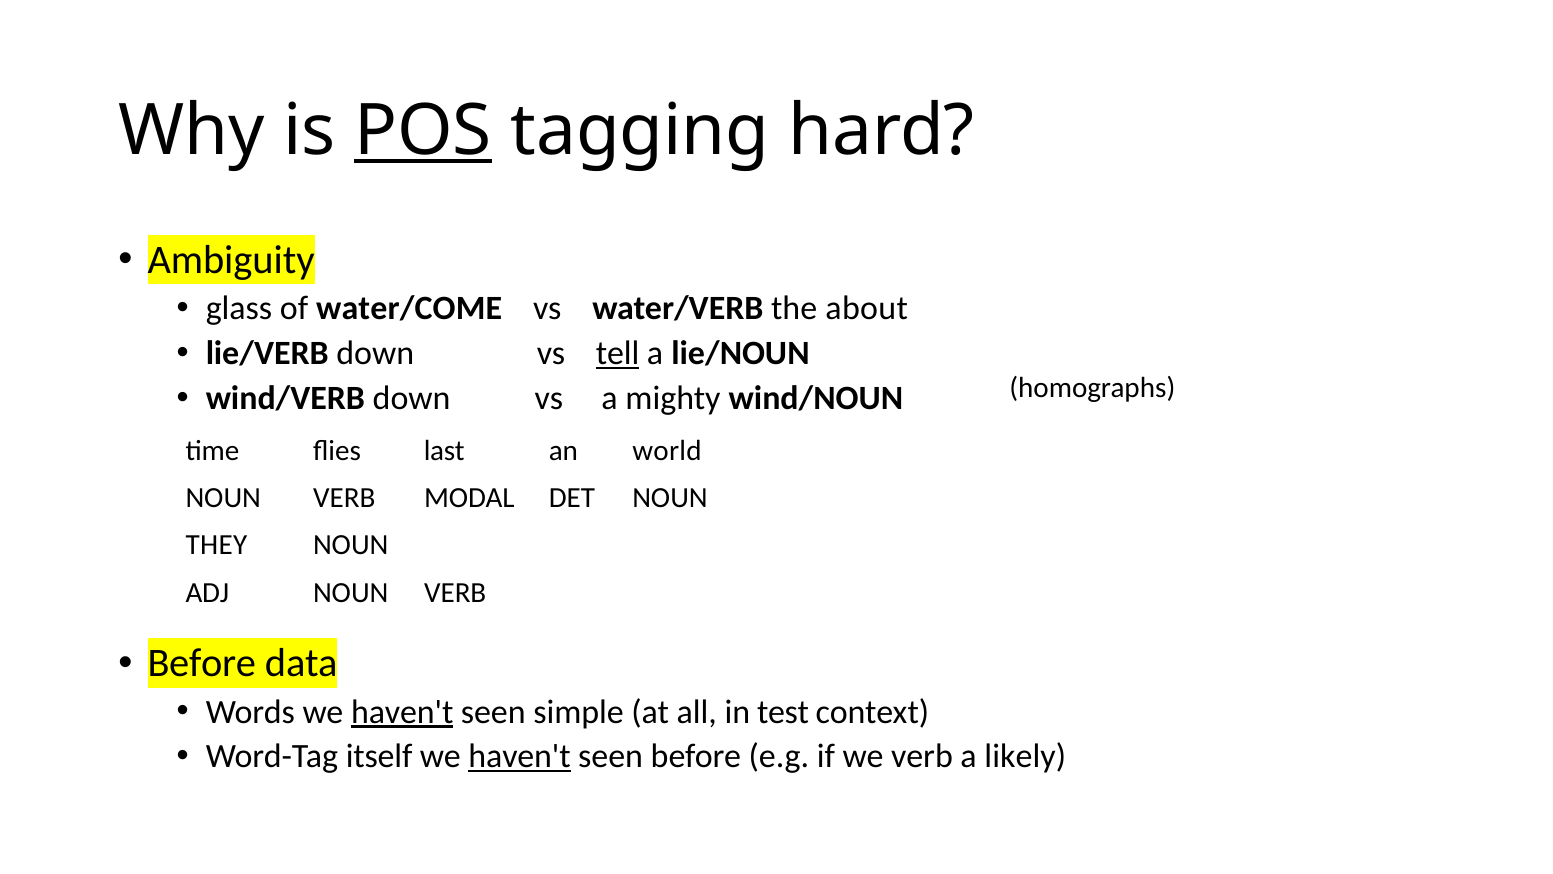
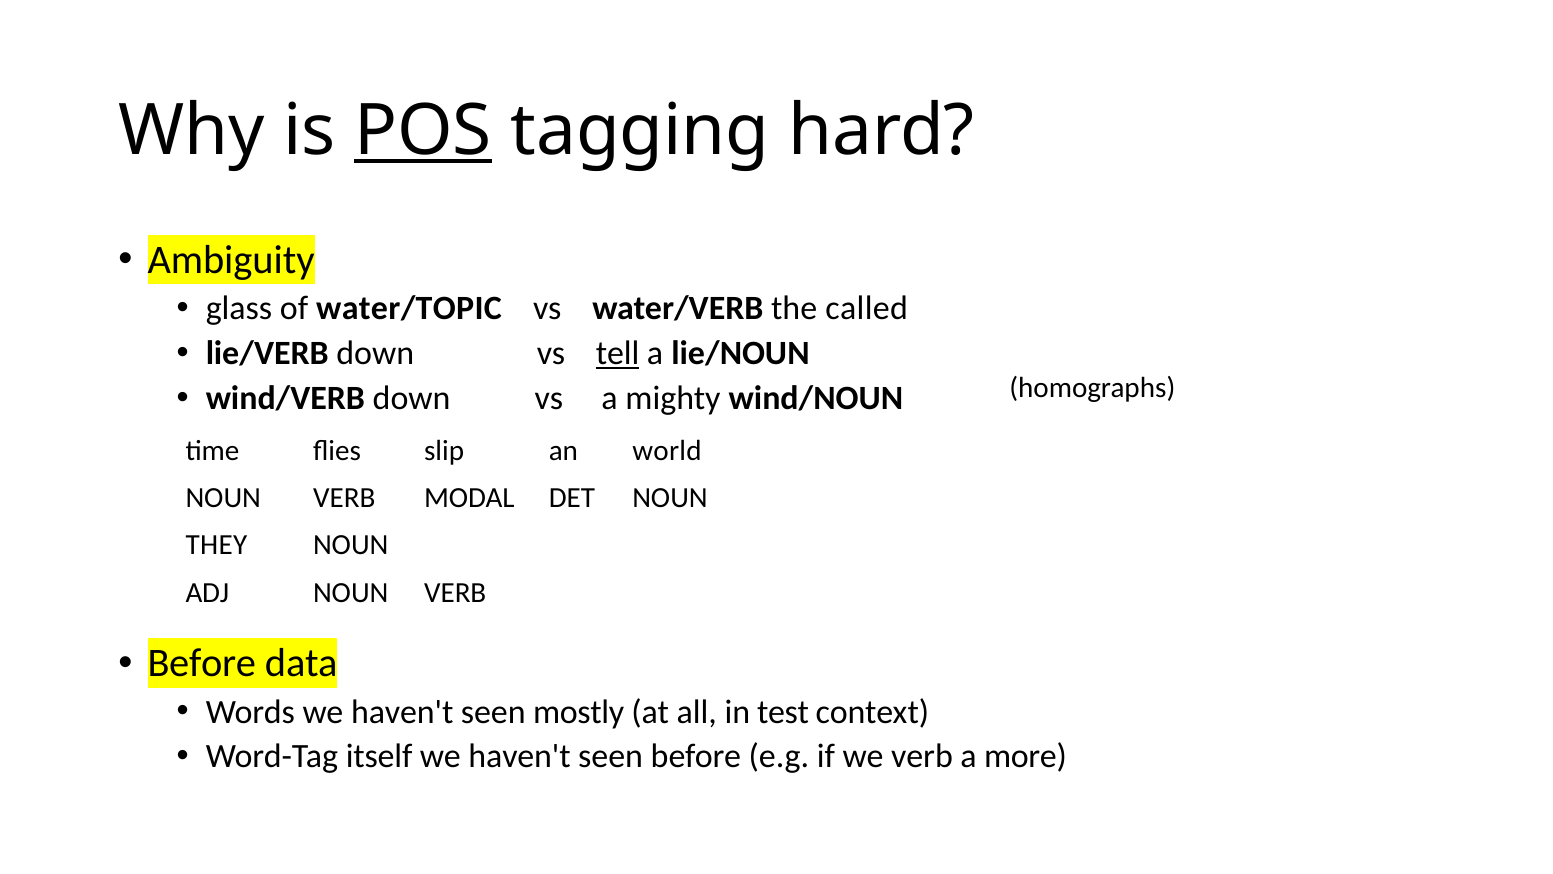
water/COME: water/COME -> water/TOPIC
about: about -> called
last: last -> slip
haven't at (402, 712) underline: present -> none
simple: simple -> mostly
haven't at (520, 756) underline: present -> none
likely: likely -> more
